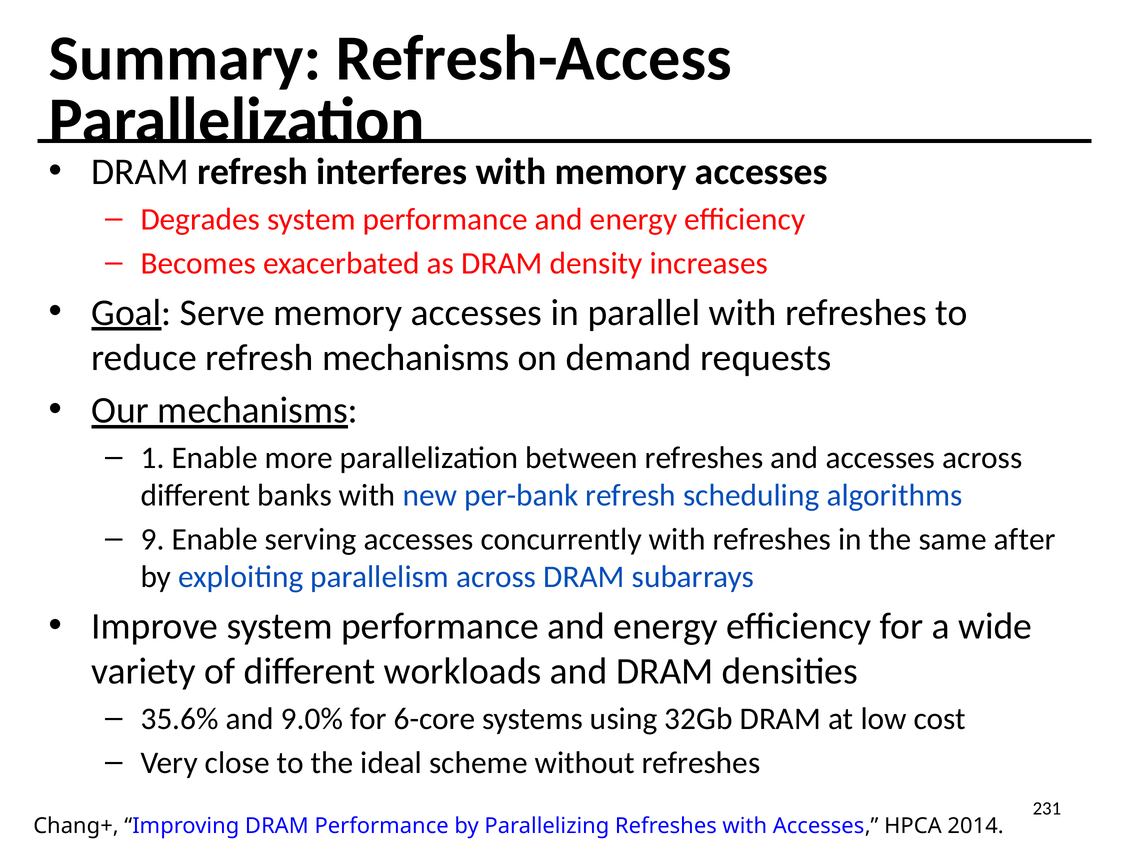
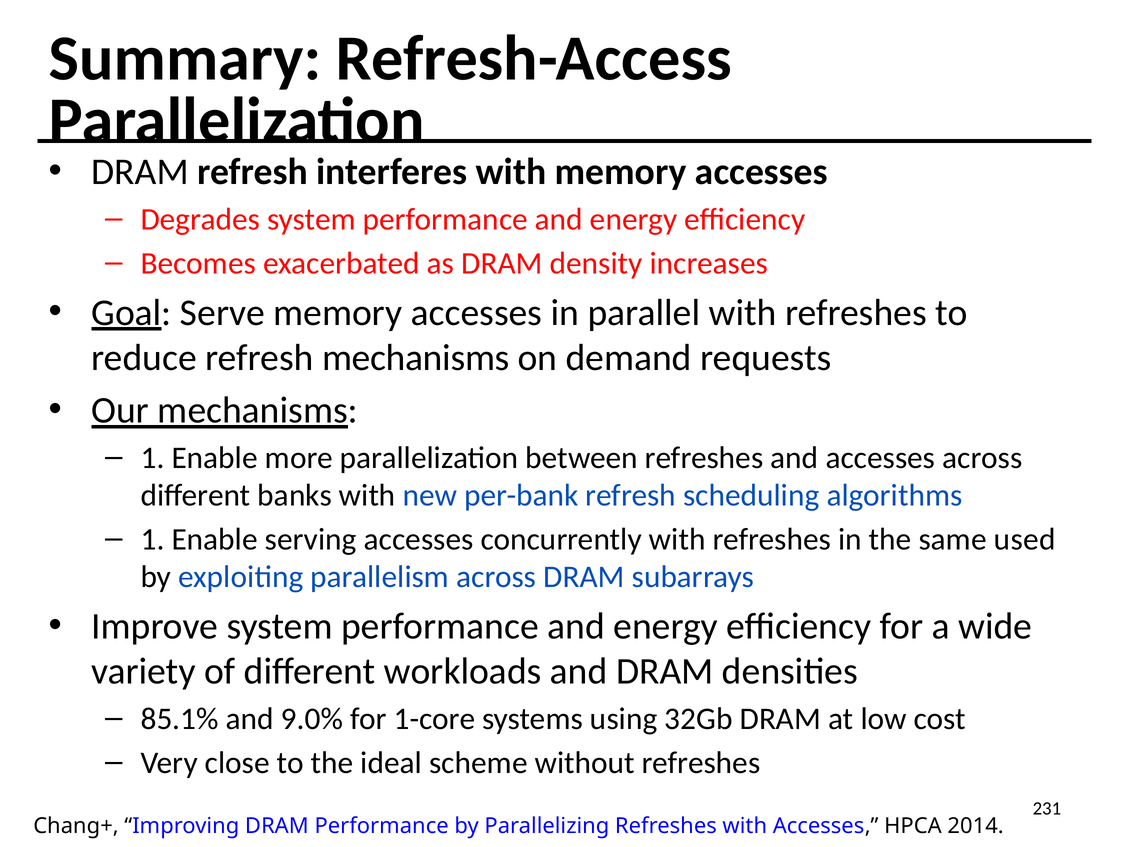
9 at (153, 539): 9 -> 1
after: after -> used
35.6%: 35.6% -> 85.1%
6-core: 6-core -> 1-core
